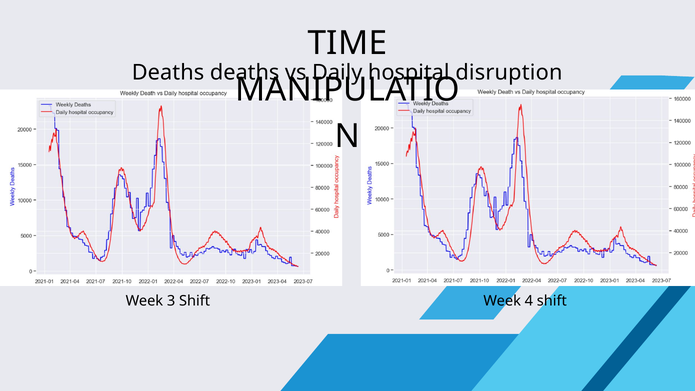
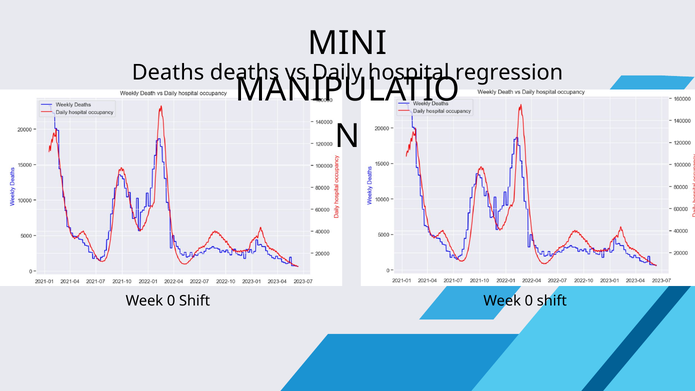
TIME: TIME -> MINI
disruption: disruption -> regression
3 at (171, 301): 3 -> 0
Shift Week 4: 4 -> 0
